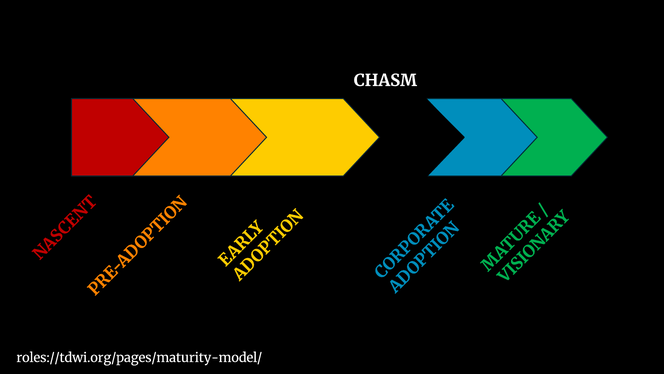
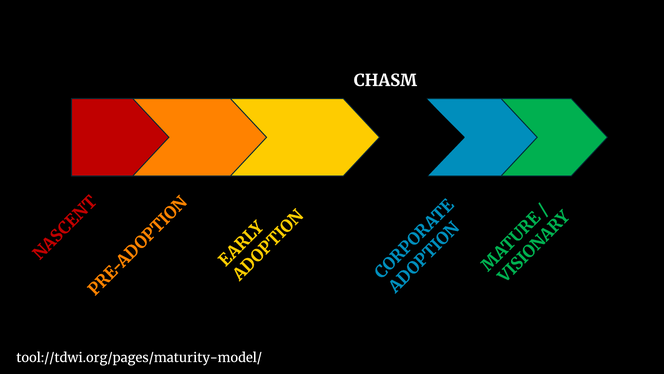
roles://tdwi.org/pages/maturity-model/: roles://tdwi.org/pages/maturity-model/ -> tool://tdwi.org/pages/maturity-model/
